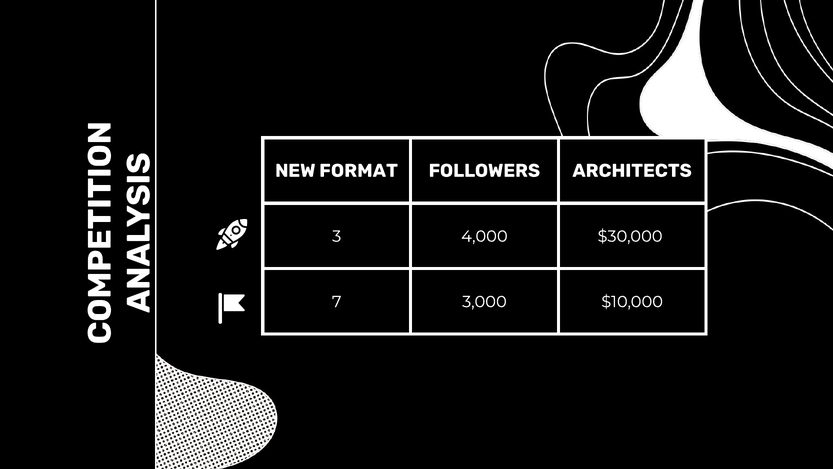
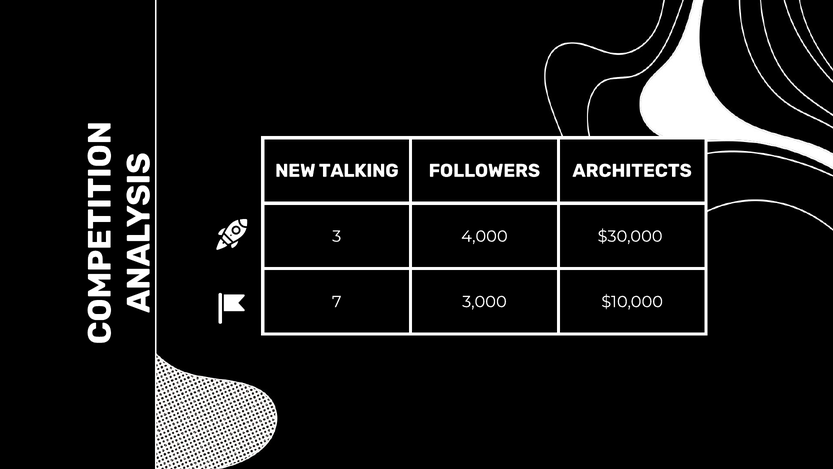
FORMAT: FORMAT -> TALKING
